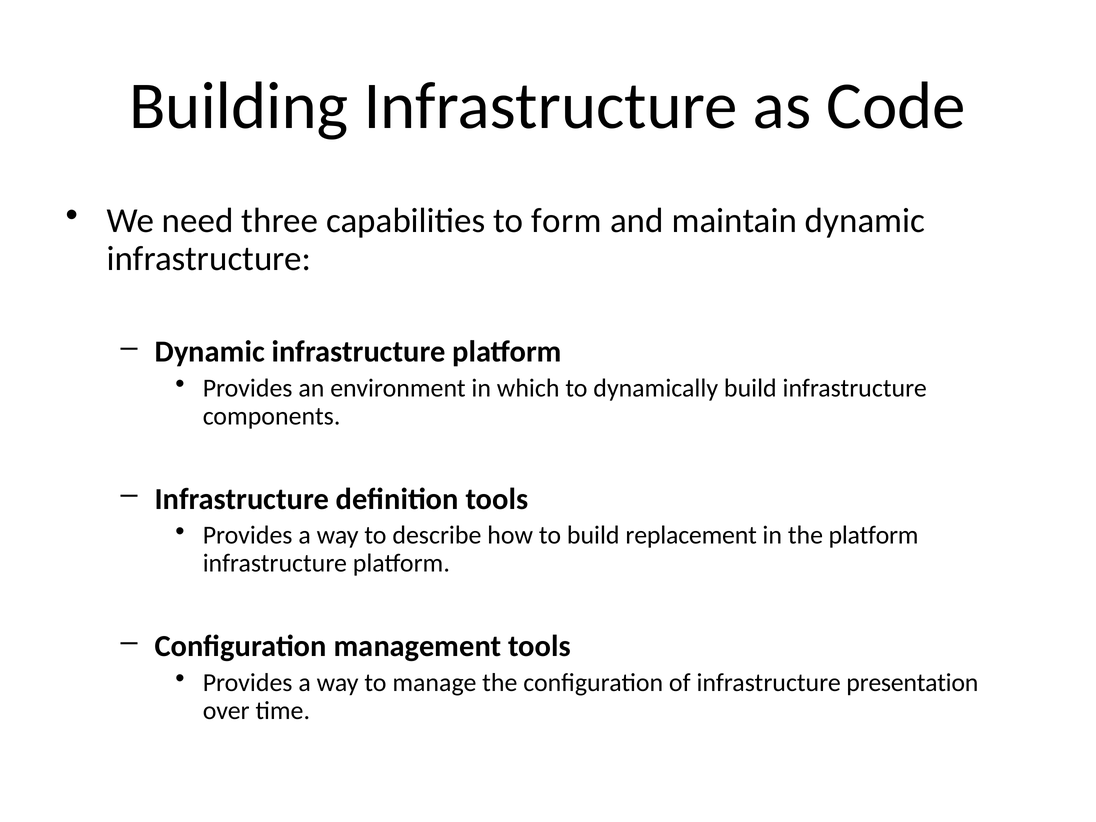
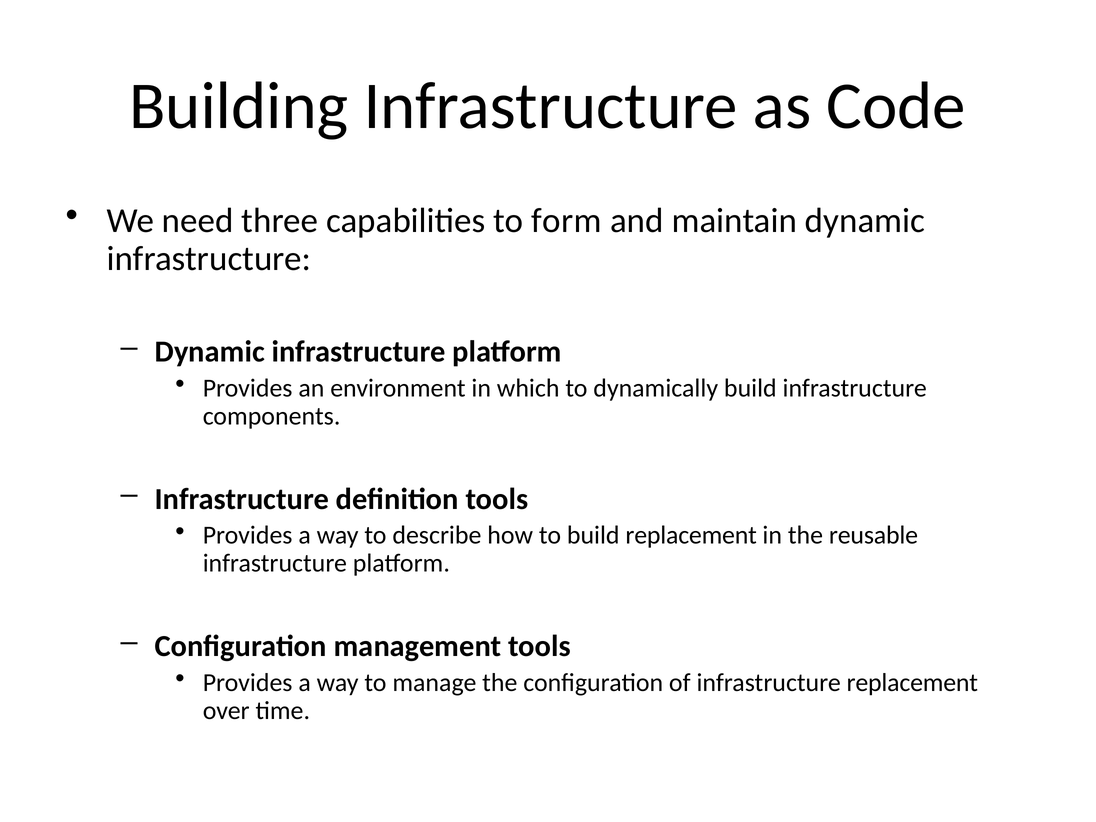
the platform: platform -> reusable
infrastructure presentation: presentation -> replacement
